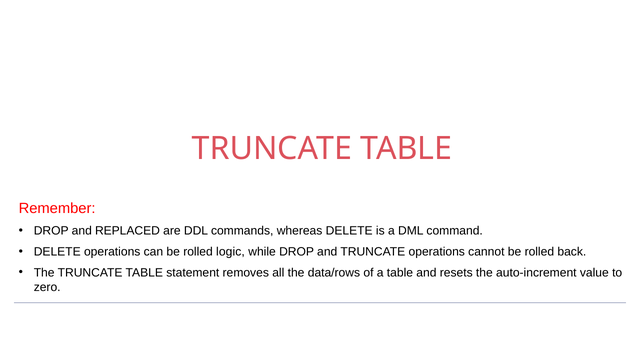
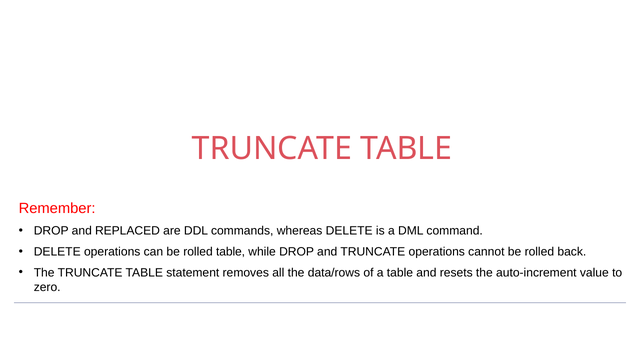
rolled logic: logic -> table
